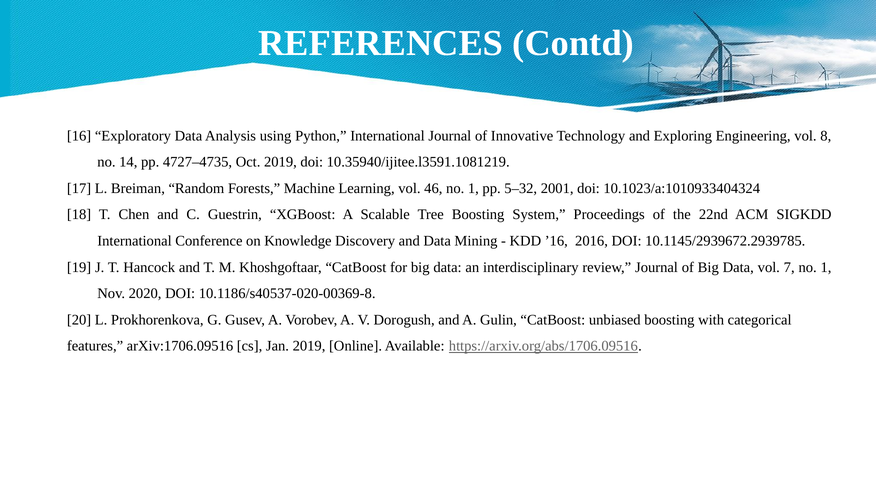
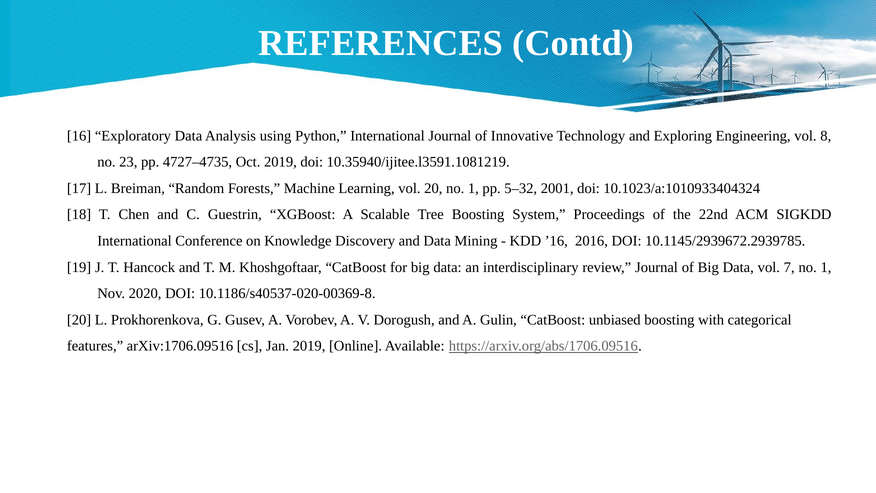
14: 14 -> 23
vol 46: 46 -> 20
